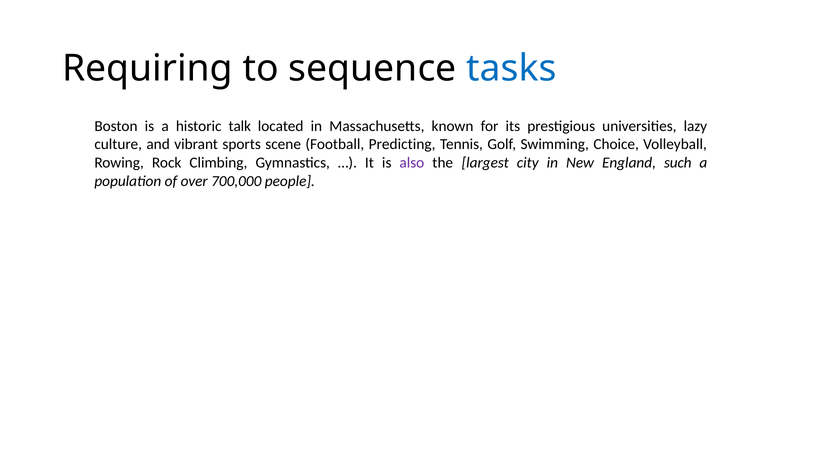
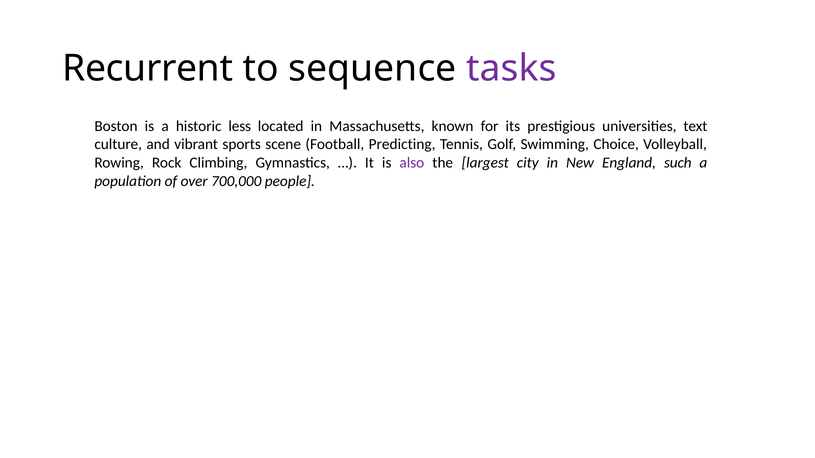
Requiring: Requiring -> Recurrent
tasks colour: blue -> purple
talk: talk -> less
lazy: lazy -> text
